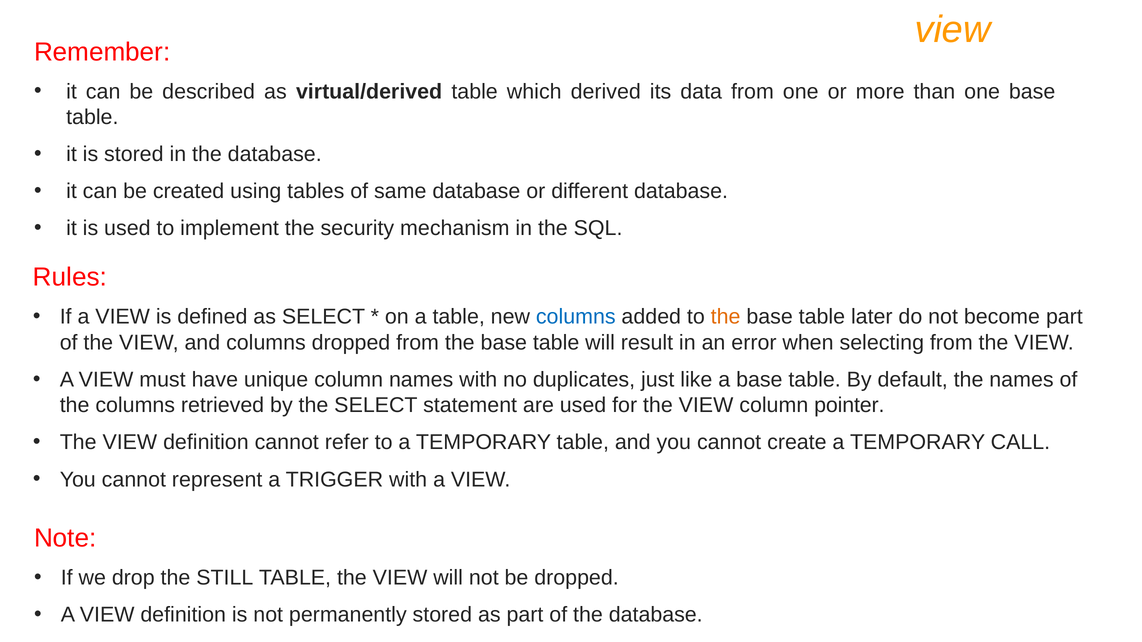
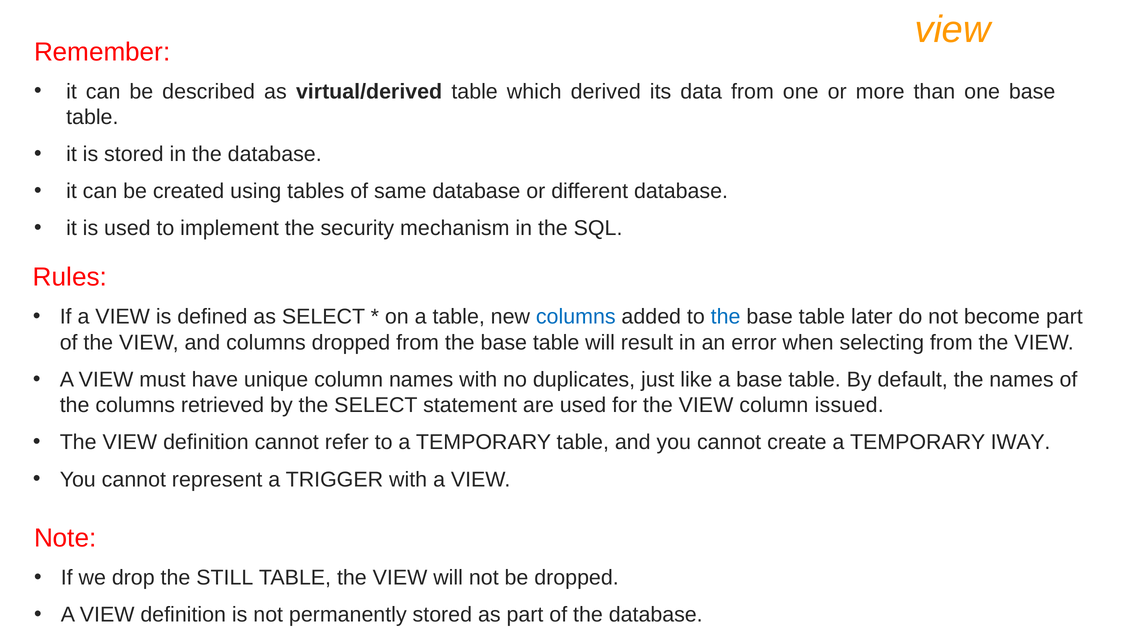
the at (726, 317) colour: orange -> blue
pointer: pointer -> issued
CALL: CALL -> IWAY
